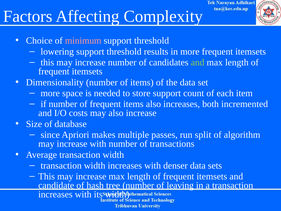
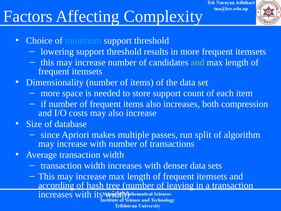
minimum colour: pink -> light blue
incremented: incremented -> compression
candidate: candidate -> according
